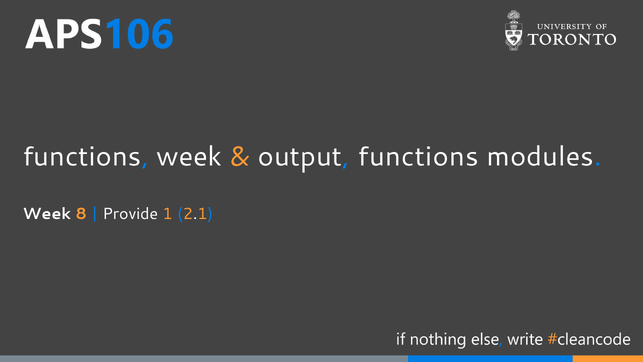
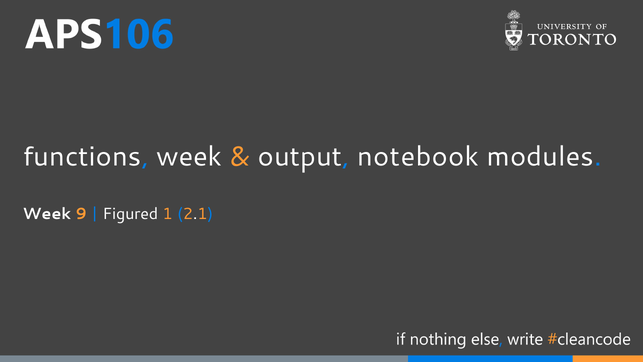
output functions: functions -> notebook
8: 8 -> 9
Provide: Provide -> Figured
